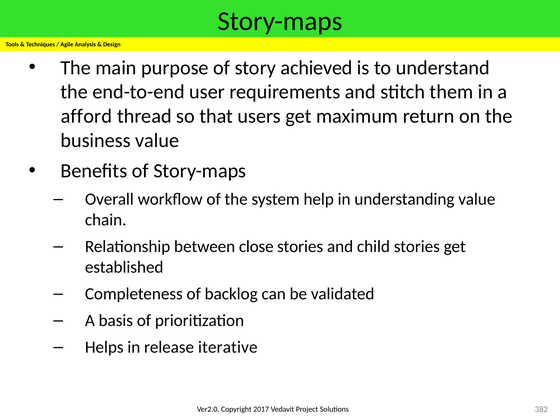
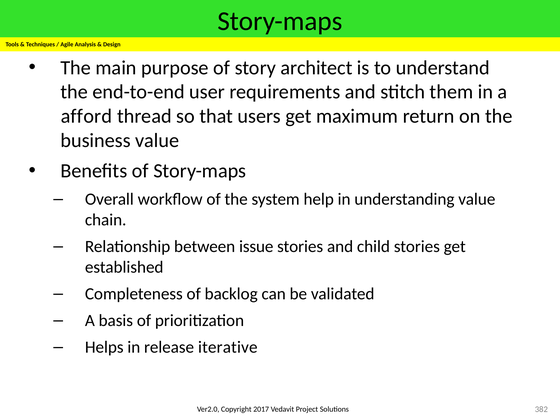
achieved: achieved -> architect
close: close -> issue
